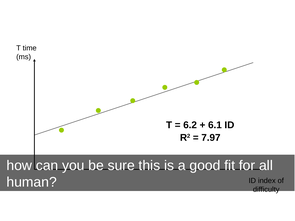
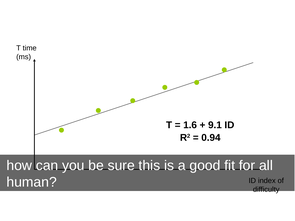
6.2: 6.2 -> 1.6
6.1: 6.1 -> 9.1
7.97: 7.97 -> 0.94
